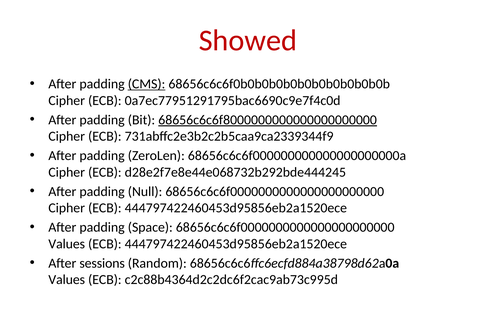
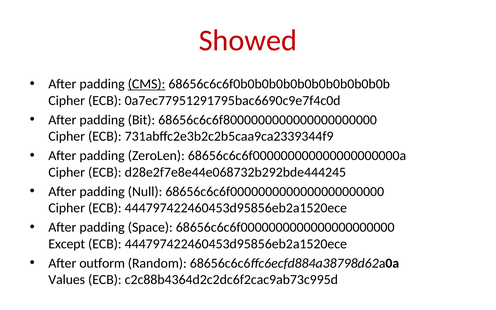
68656c6c6f8000000000000000000000 underline: present -> none
Values at (67, 244): Values -> Except
sessions: sessions -> outform
